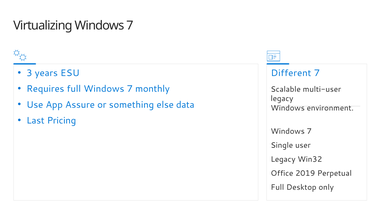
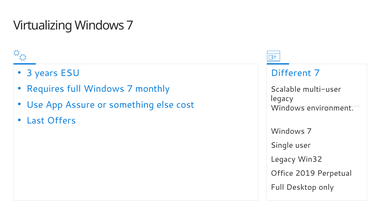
data: data -> cost
Pricing: Pricing -> Offers
